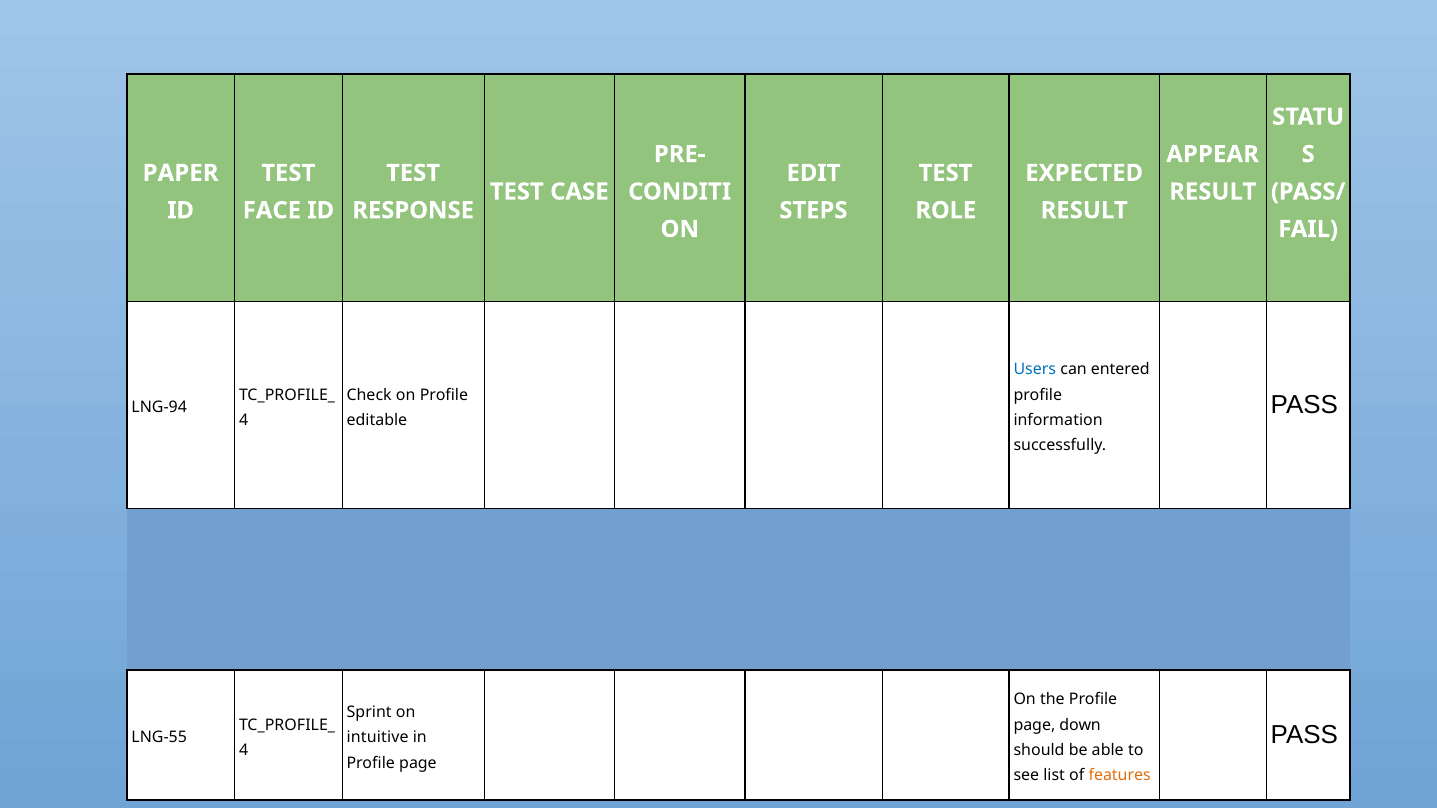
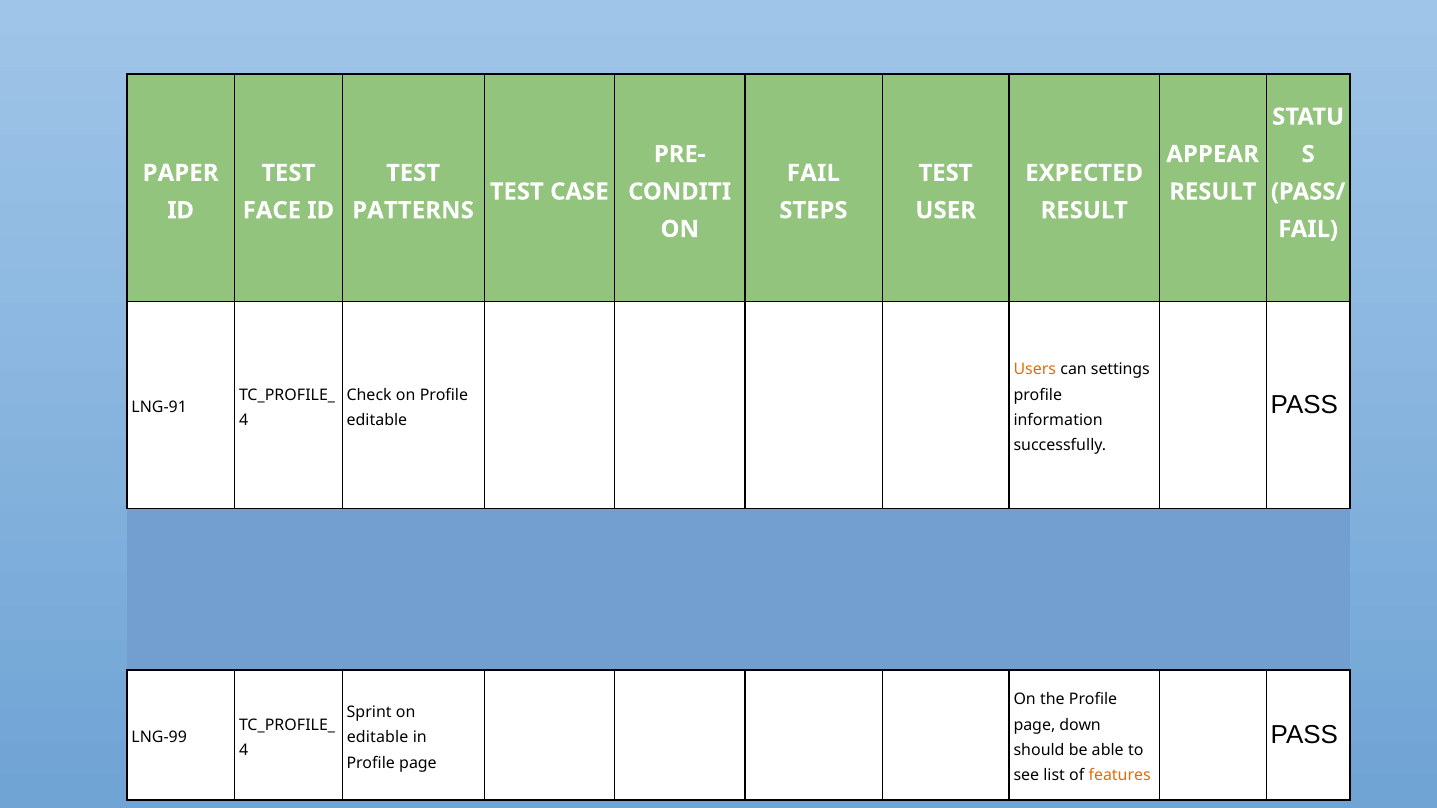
EDIT at (814, 173): EDIT -> FAIL
RESPONSE: RESPONSE -> PATTERNS
ROLE: ROLE -> USER
Users colour: blue -> orange
entered: entered -> settings
LNG-94: LNG-94 -> LNG-91
LNG-55: LNG-55 -> LNG-99
intuitive at (378, 738): intuitive -> editable
